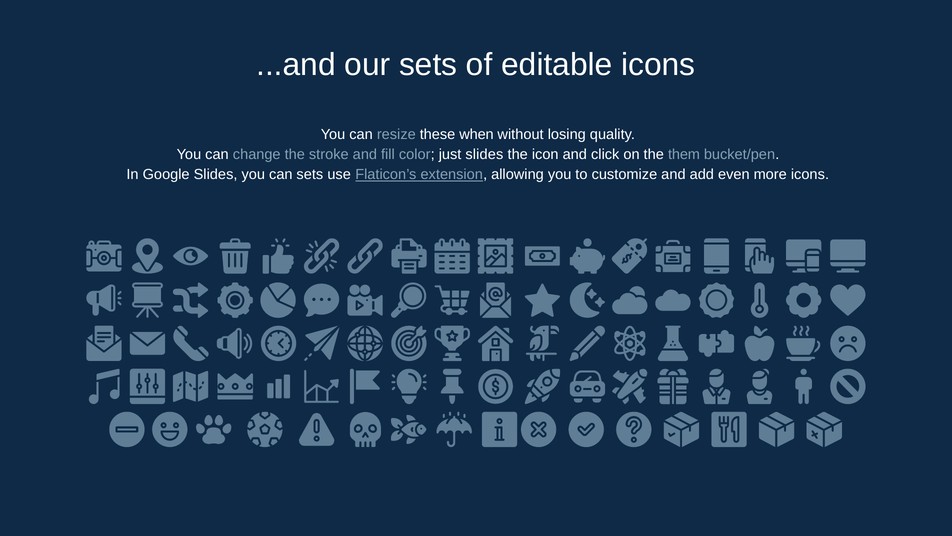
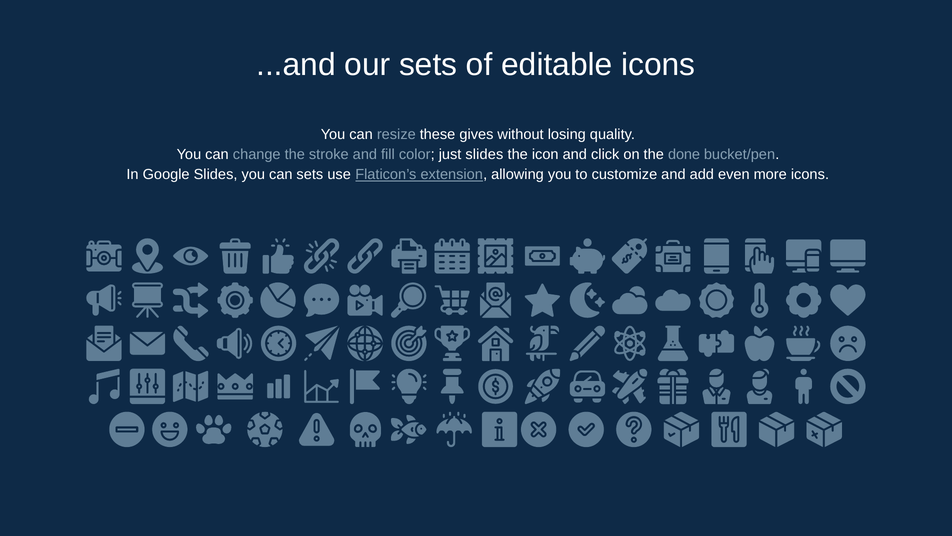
when: when -> gives
them: them -> done
